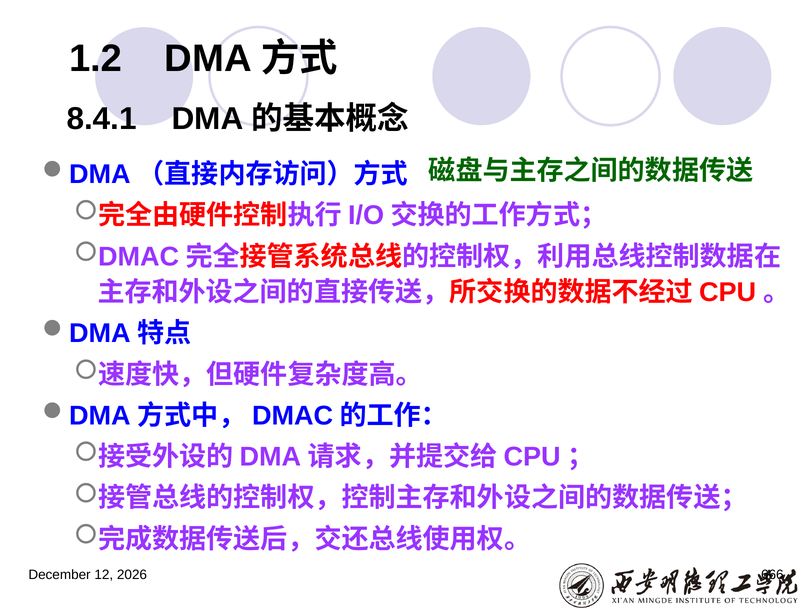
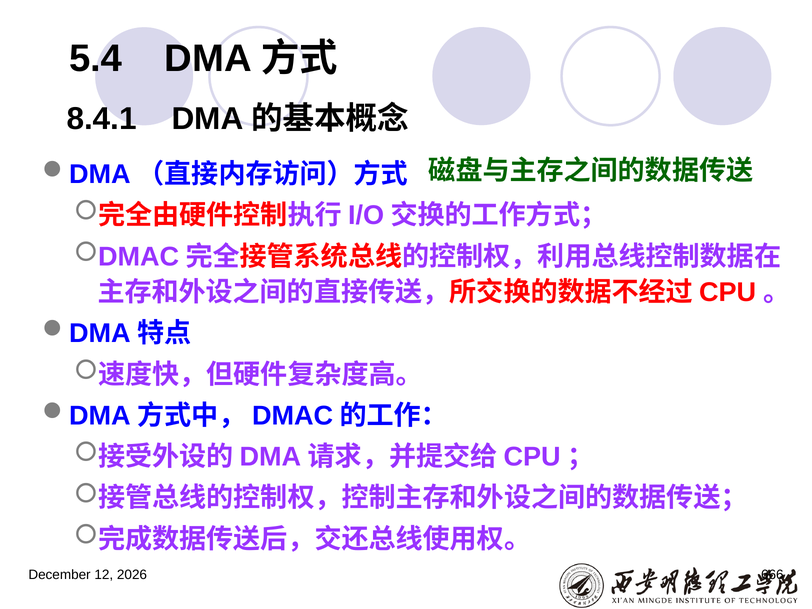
1.2: 1.2 -> 5.4
